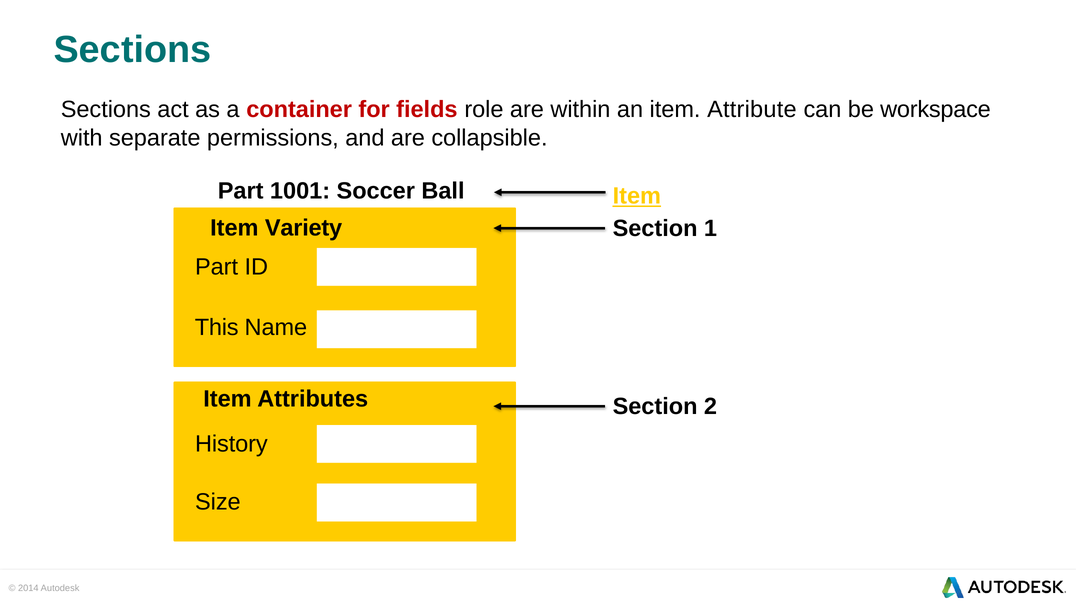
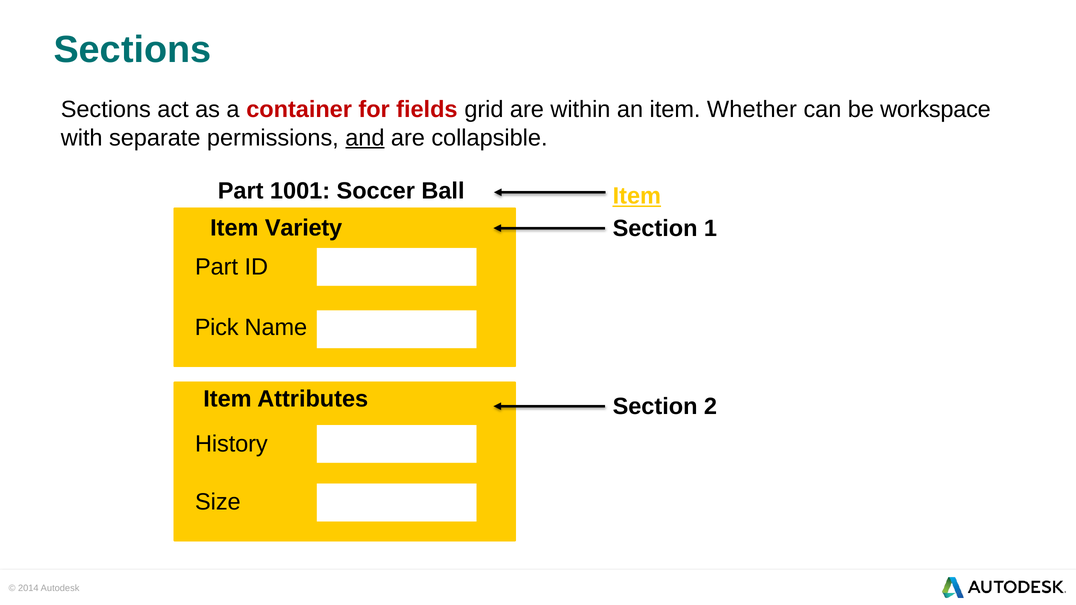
role: role -> grid
Attribute: Attribute -> Whether
and underline: none -> present
This: This -> Pick
